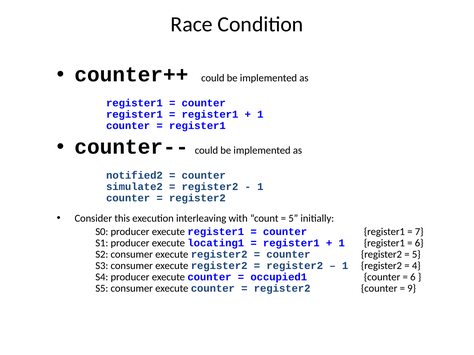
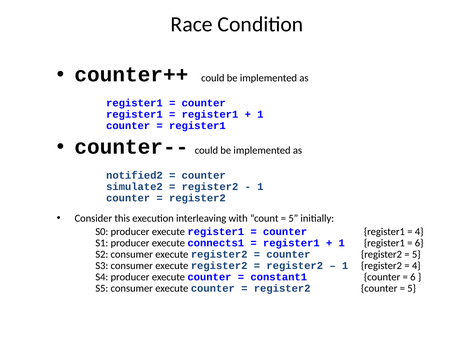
7 at (419, 232): 7 -> 4
locating1: locating1 -> connects1
occupied1: occupied1 -> constant1
9 at (412, 289): 9 -> 5
